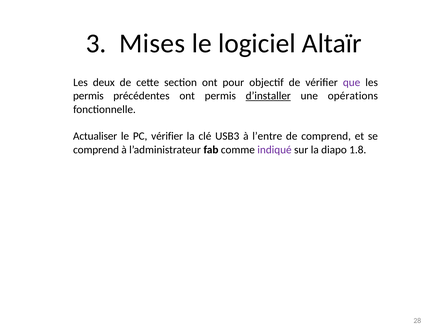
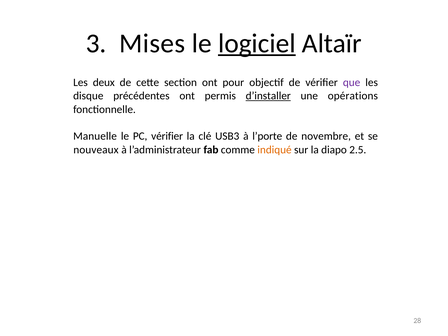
logiciel underline: none -> present
permis at (88, 96): permis -> disque
Actualiser: Actualiser -> Manuelle
l’entre: l’entre -> l’porte
de comprend: comprend -> novembre
comprend at (96, 150): comprend -> nouveaux
indiqué colour: purple -> orange
1.8: 1.8 -> 2.5
